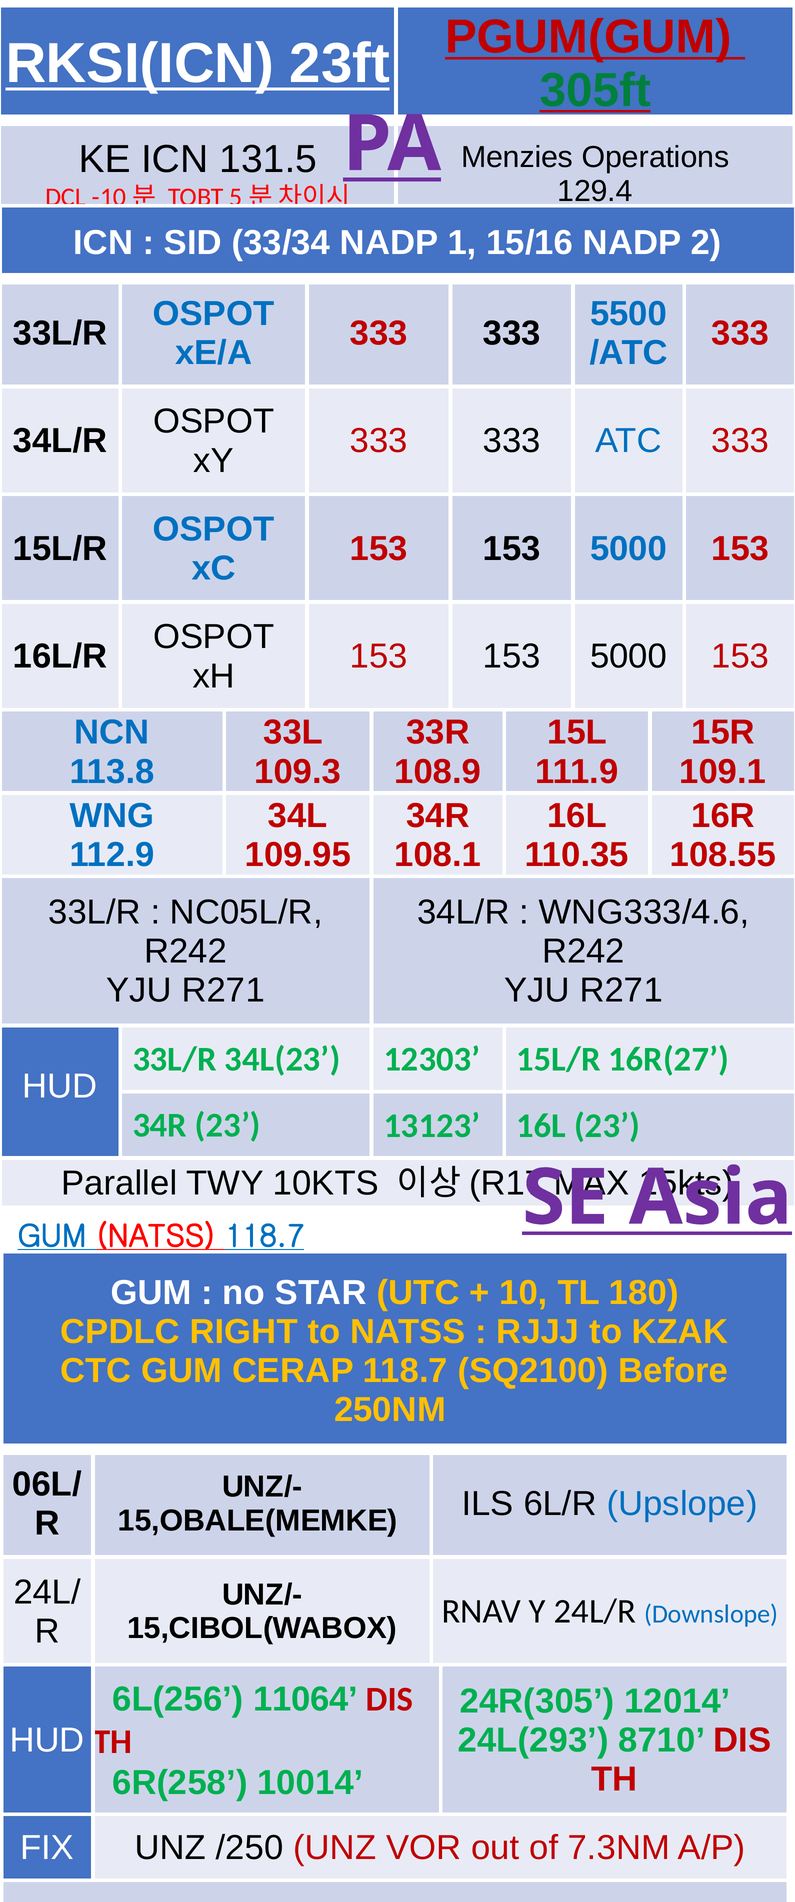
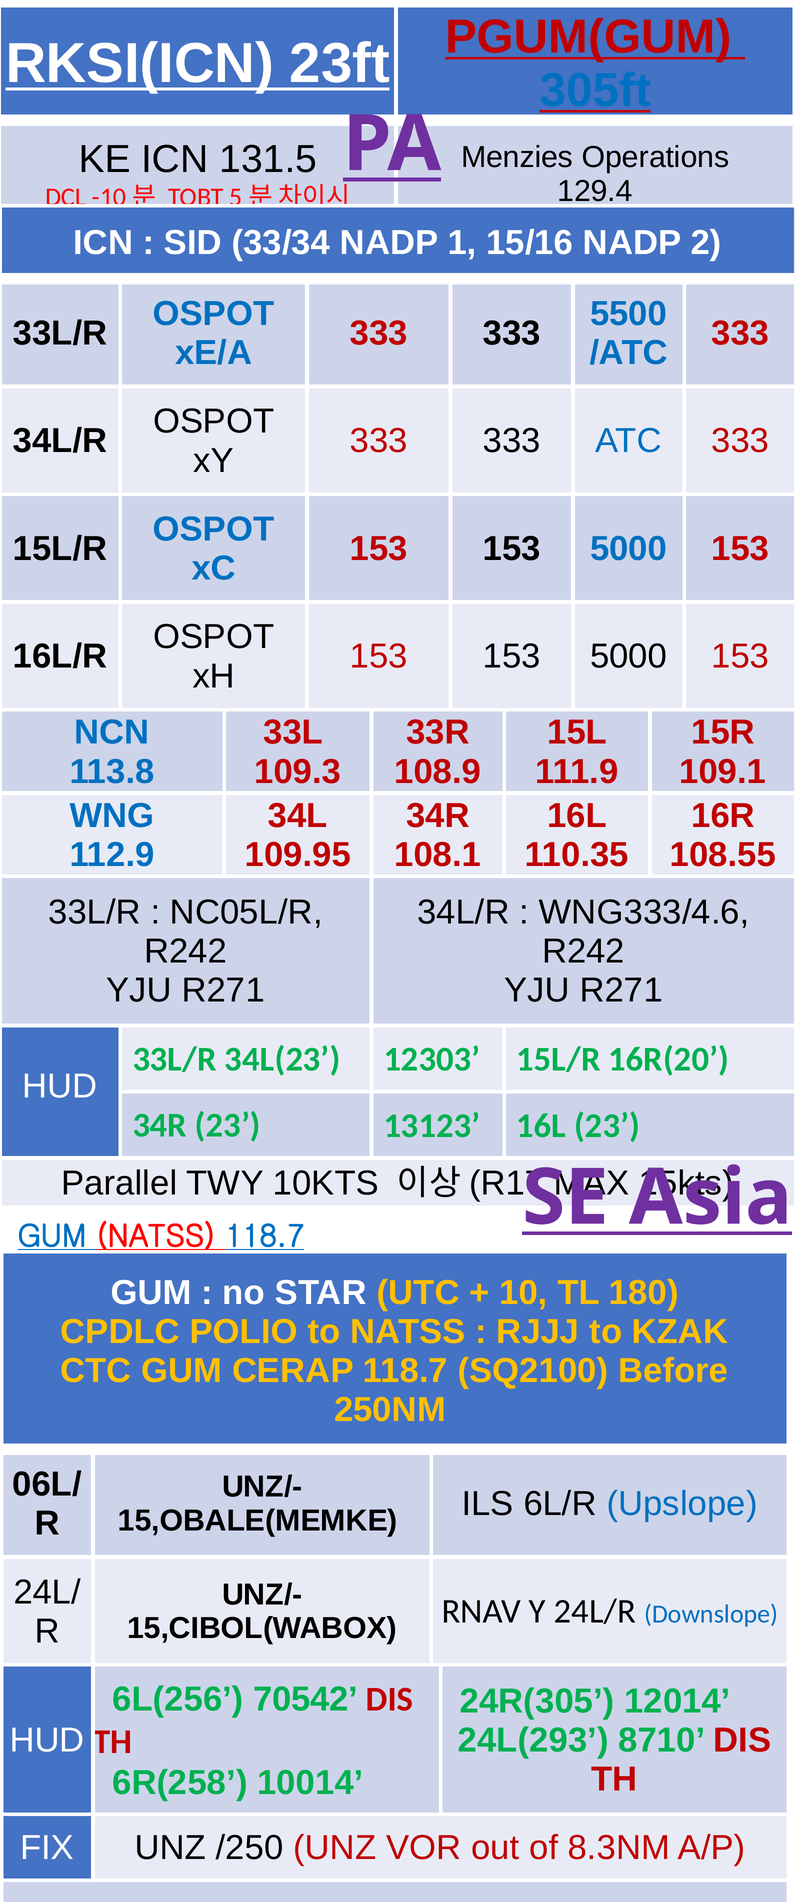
305ft colour: green -> blue
16R(27: 16R(27 -> 16R(20
RIGHT: RIGHT -> POLIO
11064: 11064 -> 70542
7.3NM: 7.3NM -> 8.3NM
